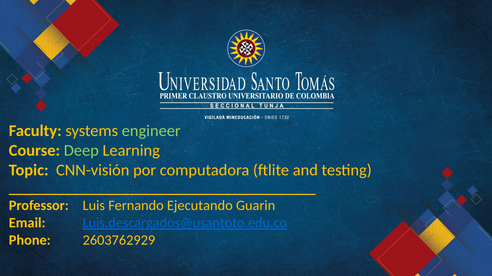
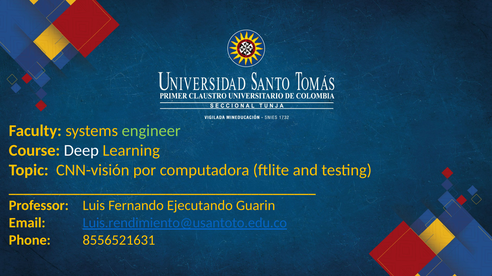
Deep colour: light green -> white
Luis.descargados@usantoto.edu.co: Luis.descargados@usantoto.edu.co -> Luis.rendimiento@usantoto.edu.co
2603762929: 2603762929 -> 8556521631
